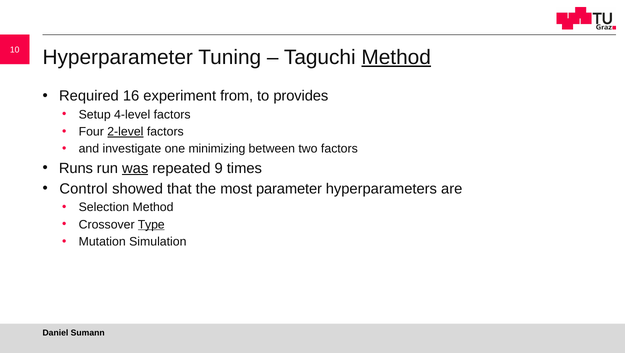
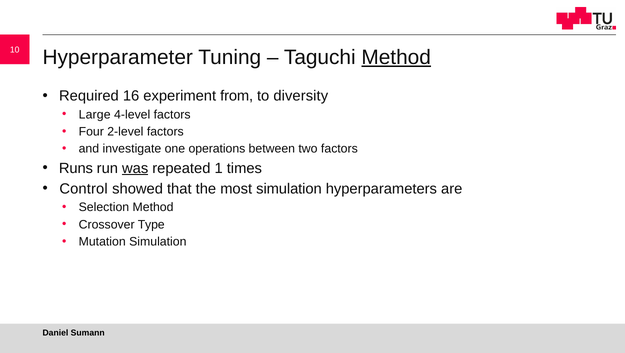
provides: provides -> diversity
Setup: Setup -> Large
2-level underline: present -> none
minimizing: minimizing -> operations
9: 9 -> 1
most parameter: parameter -> simulation
Type underline: present -> none
